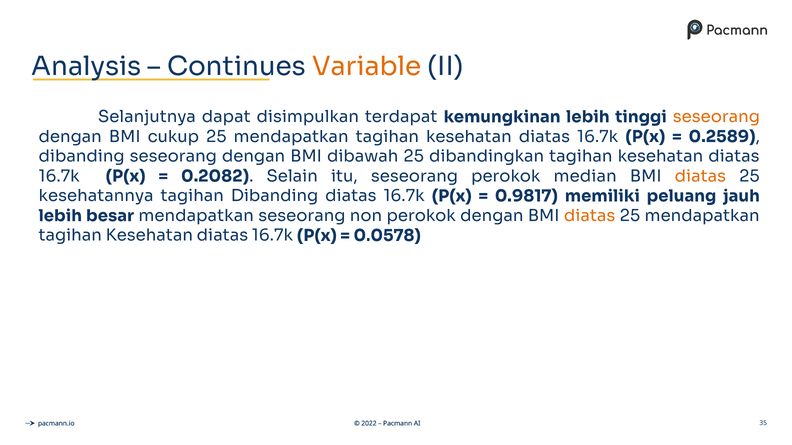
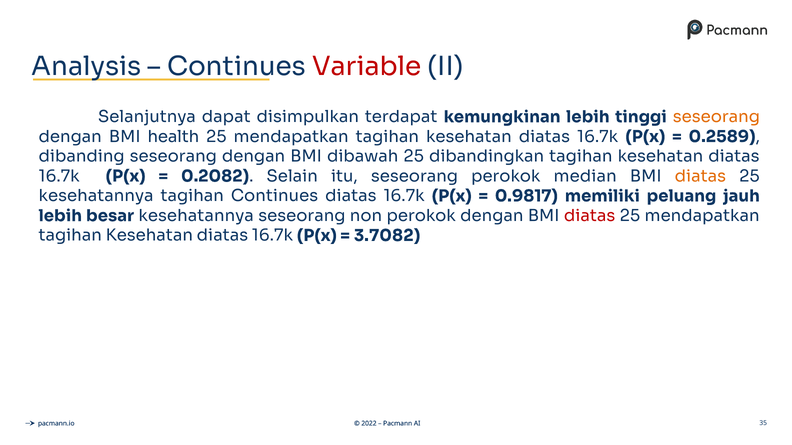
Variable colour: orange -> red
cukup: cukup -> health
tagihan Dibanding: Dibanding -> Continues
besar mendapatkan: mendapatkan -> kesehatannya
diatas at (590, 216) colour: orange -> red
0.0578: 0.0578 -> 3.7082
